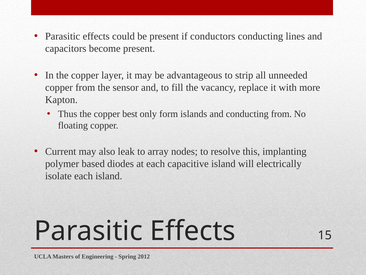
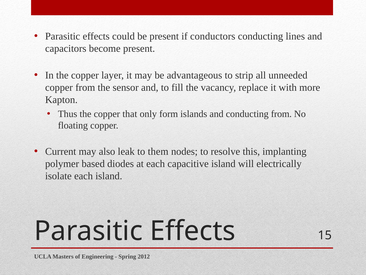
best: best -> that
array: array -> them
